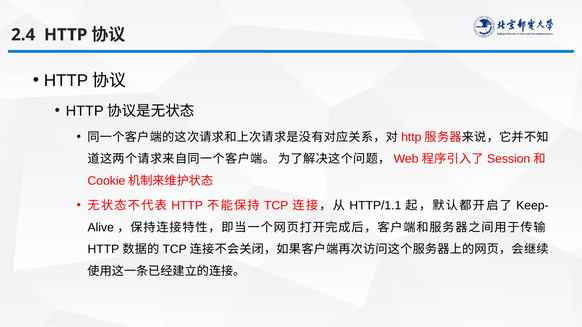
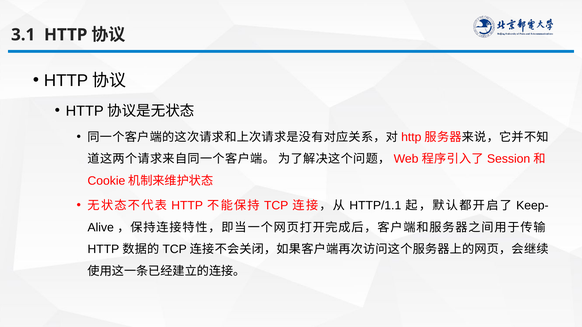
2.4: 2.4 -> 3.1
